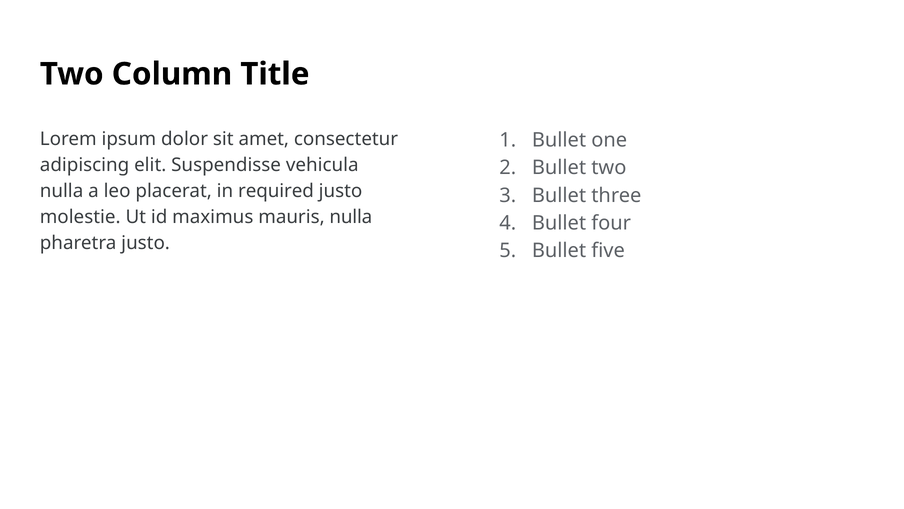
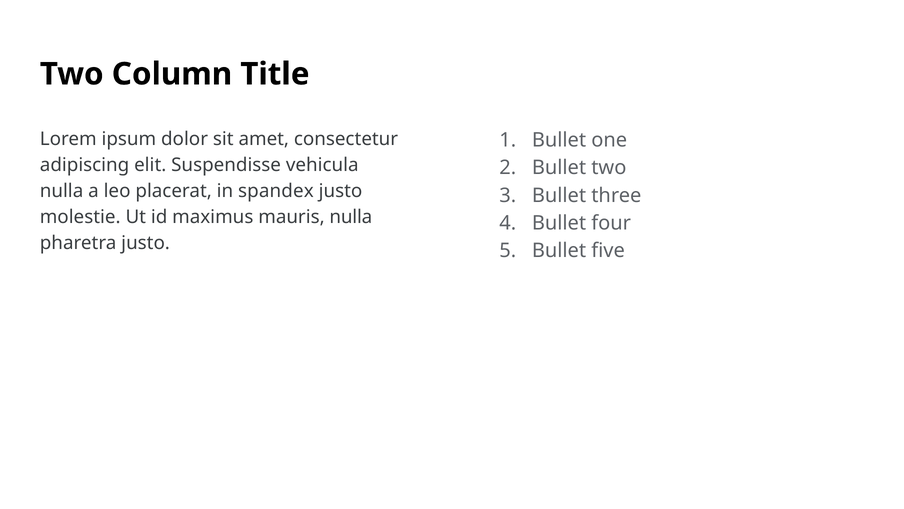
required: required -> spandex
